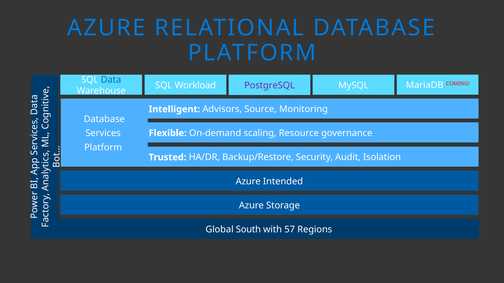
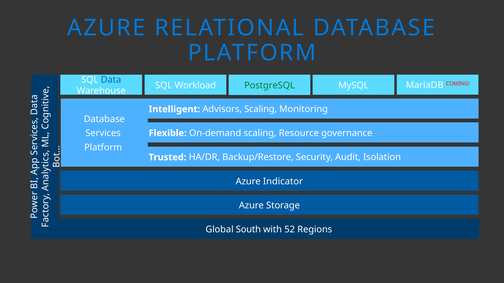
PostgreSQL colour: purple -> green
Advisors Source: Source -> Scaling
Intended: Intended -> Indicator
57: 57 -> 52
